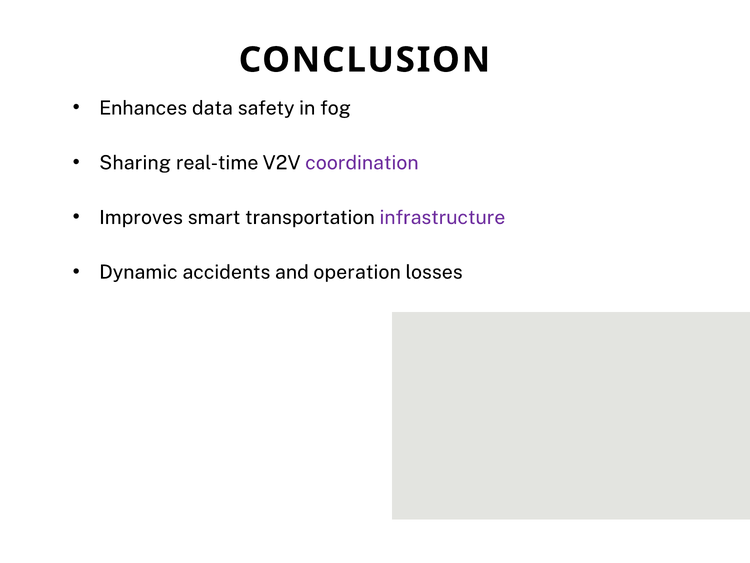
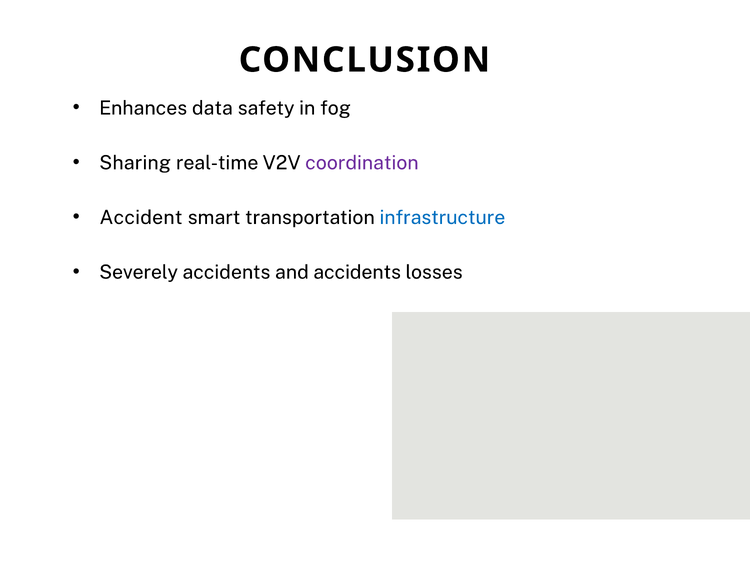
Improves: Improves -> Accident
infrastructure colour: purple -> blue
Dynamic: Dynamic -> Severely
and operation: operation -> accidents
